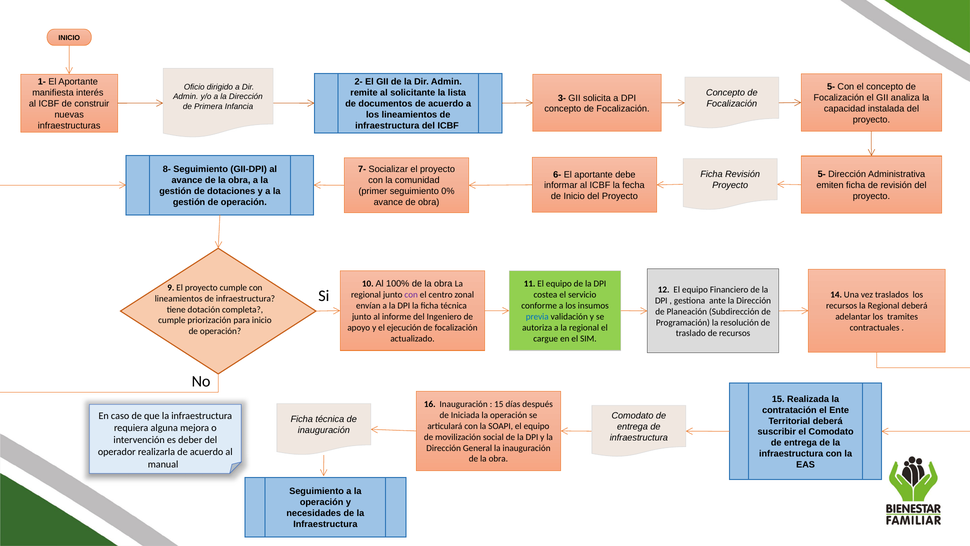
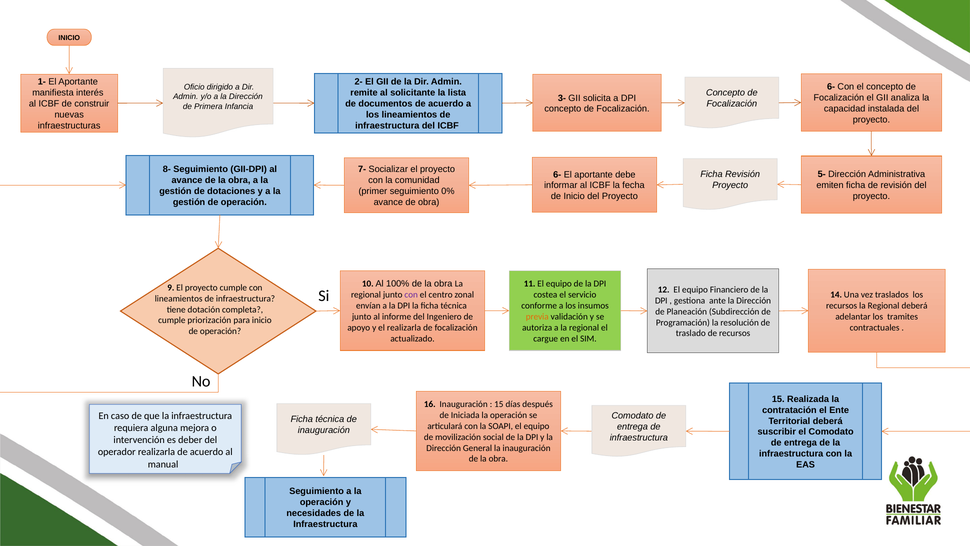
5- at (831, 87): 5- -> 6-
previa colour: blue -> orange
el ejecución: ejecución -> realizarla
